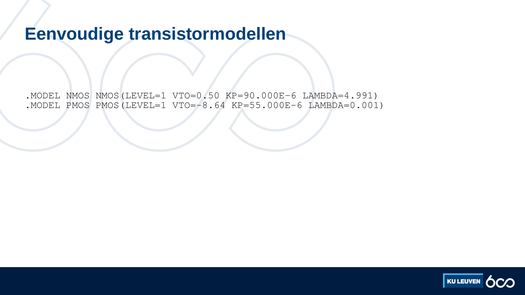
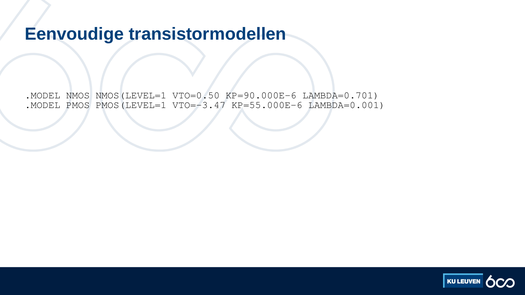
LAMBDA=4.991: LAMBDA=4.991 -> LAMBDA=0.701
VTO=-8.64: VTO=-8.64 -> VTO=-3.47
